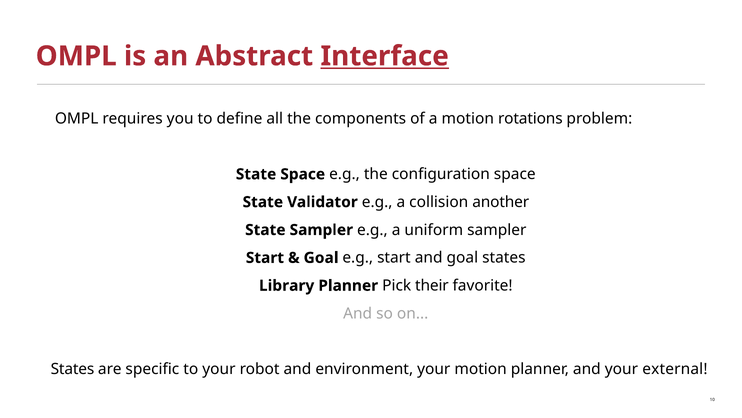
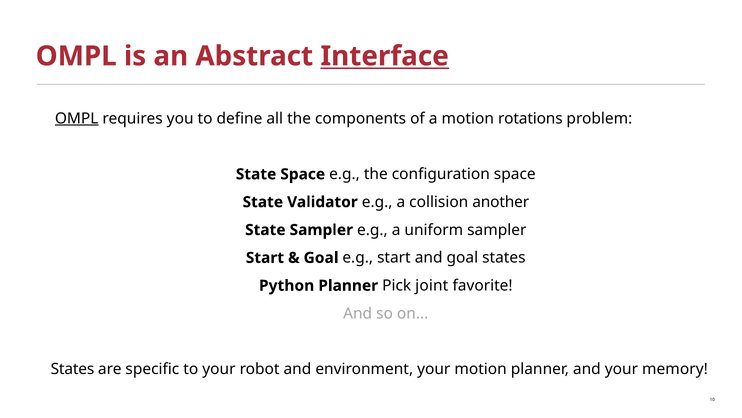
OMPL at (77, 118) underline: none -> present
Library: Library -> Python
their: their -> joint
external: external -> memory
